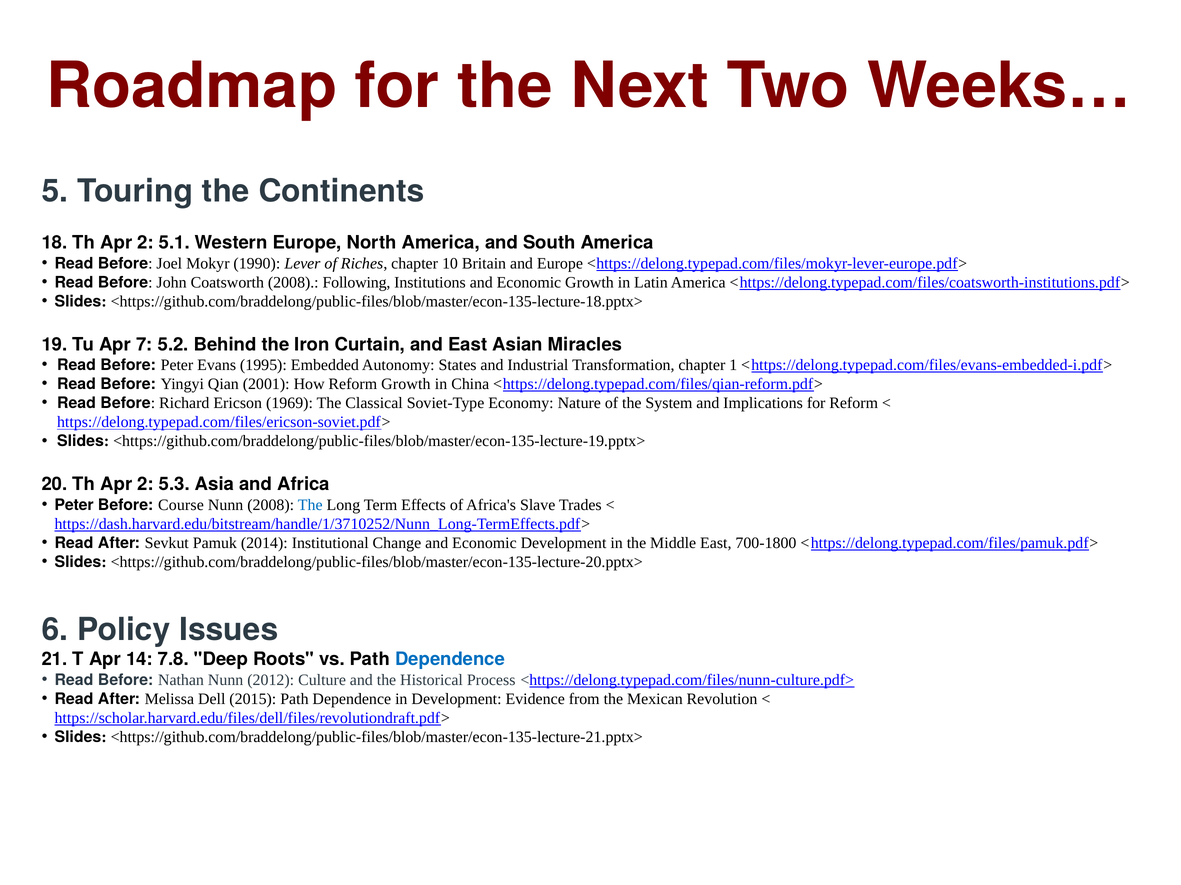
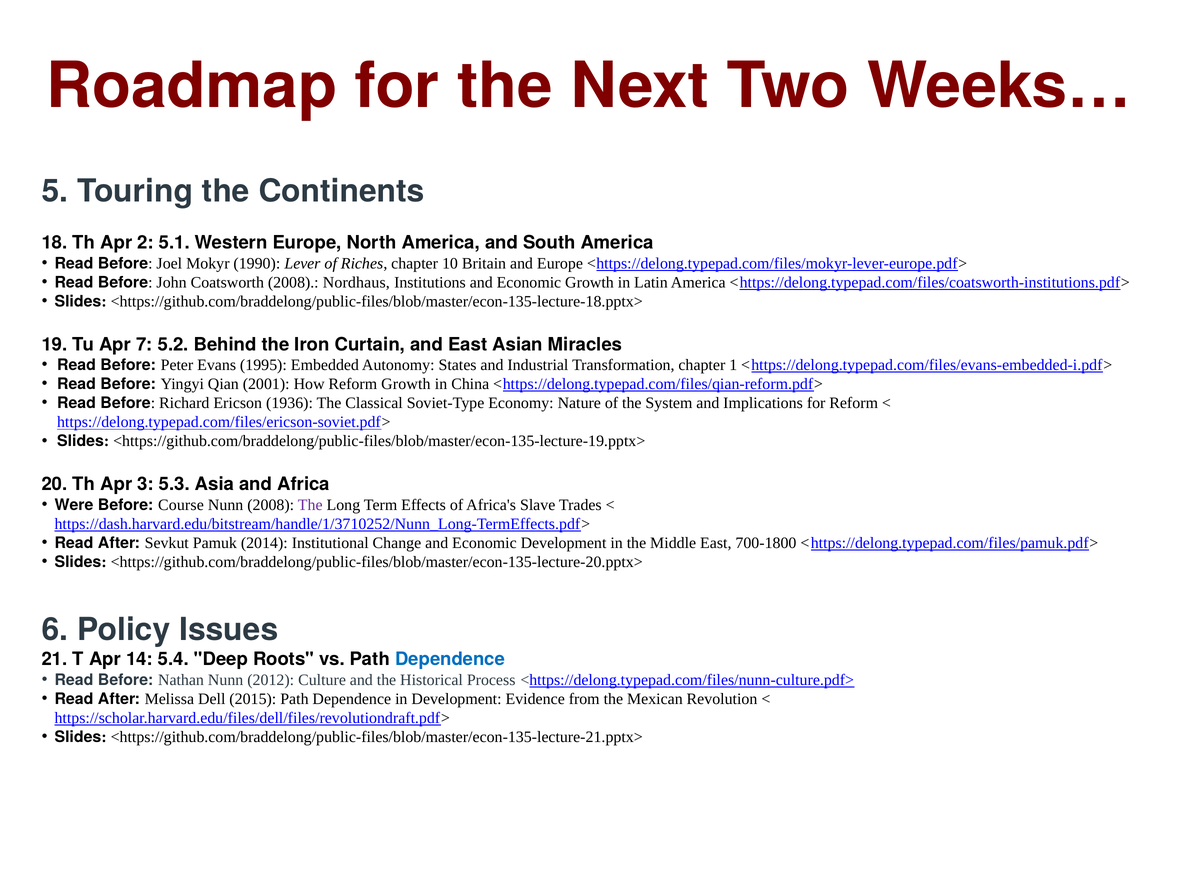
Following: Following -> Nordhaus
1969: 1969 -> 1936
20 Th Apr 2: 2 -> 3
Peter at (74, 505): Peter -> Were
The at (310, 505) colour: blue -> purple
7.8: 7.8 -> 5.4
